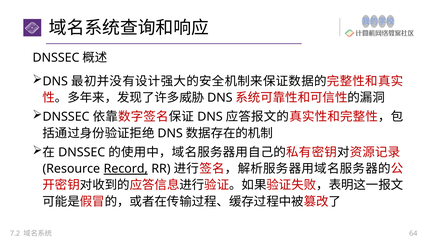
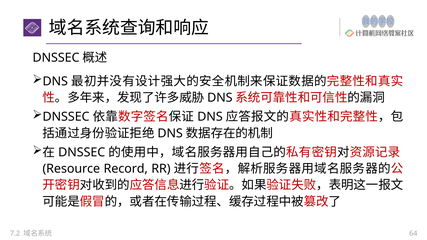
Record underline: present -> none
